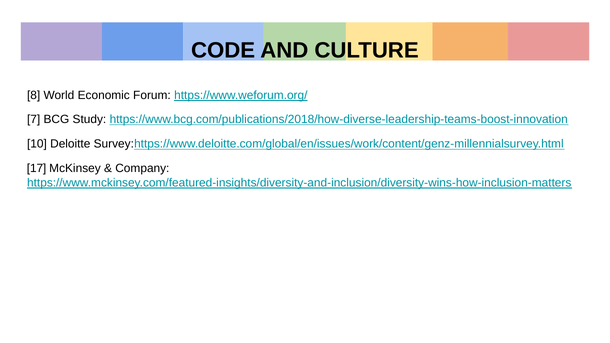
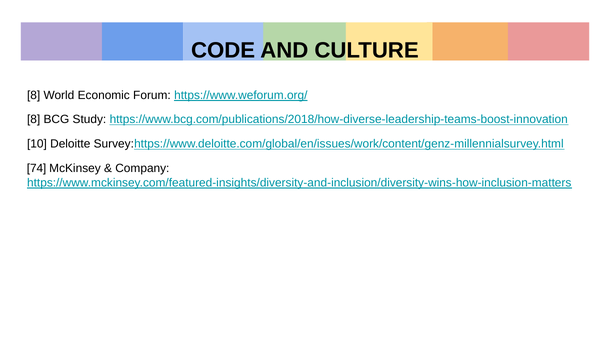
7 at (34, 120): 7 -> 8
17: 17 -> 74
